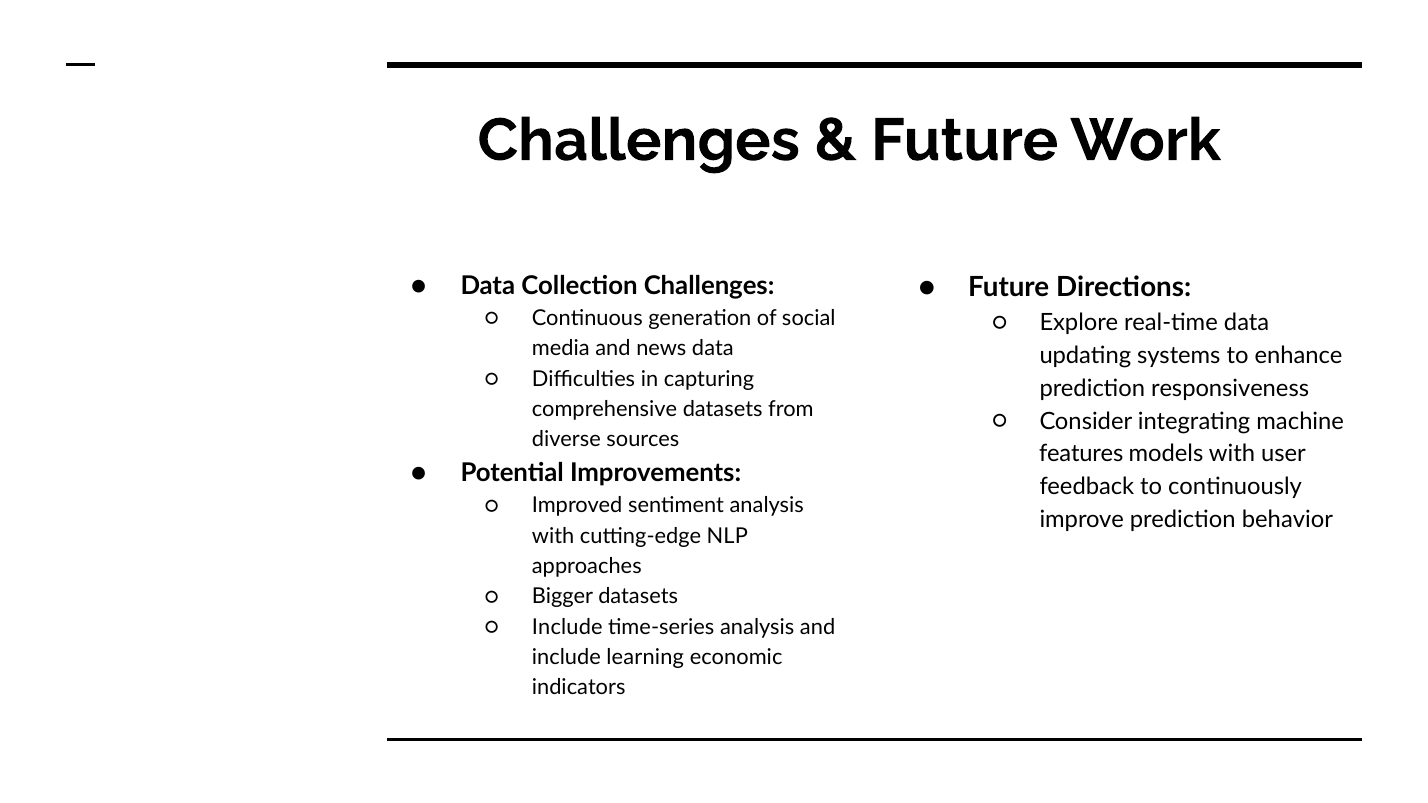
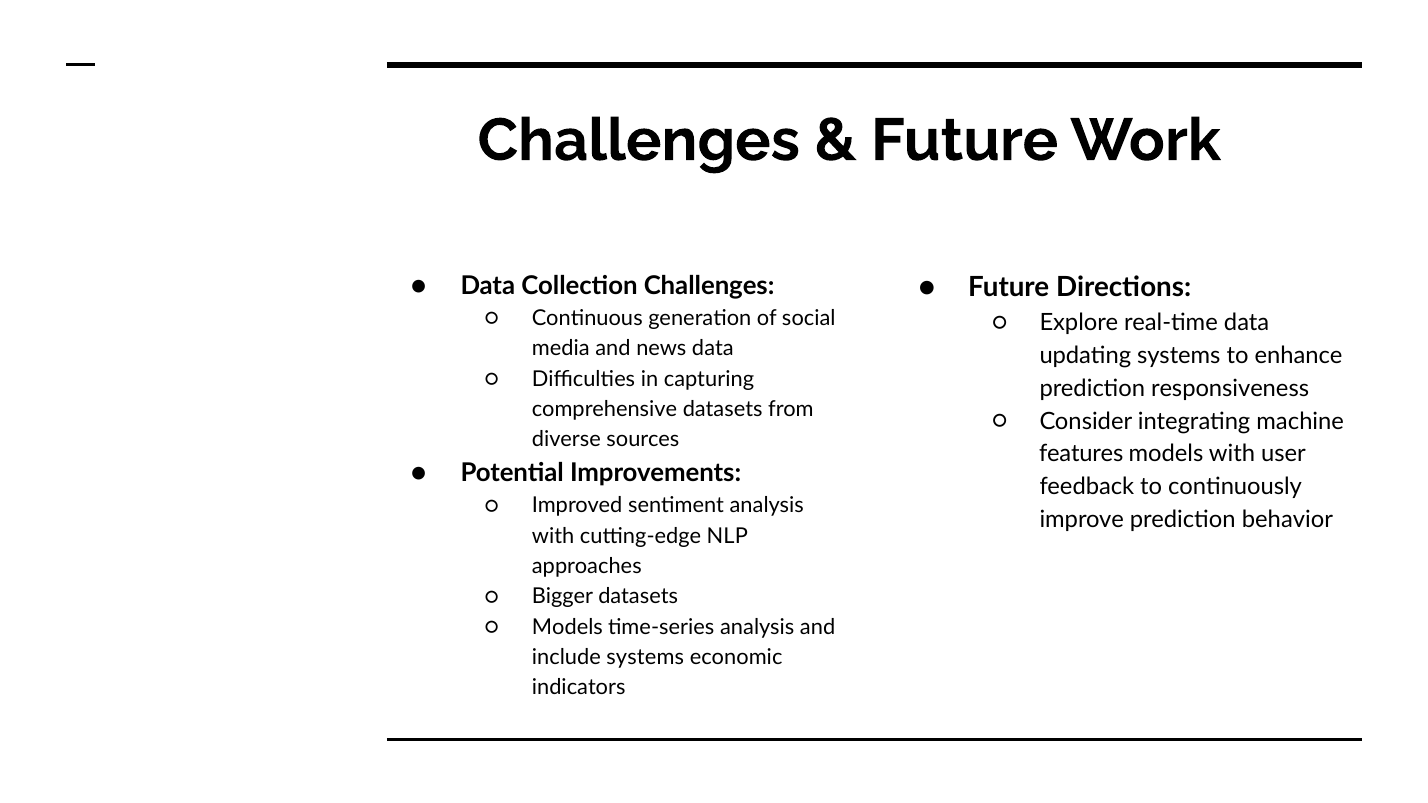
Include at (567, 627): Include -> Models
include learning: learning -> systems
